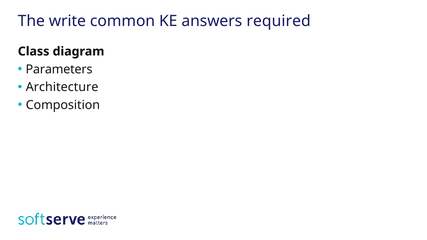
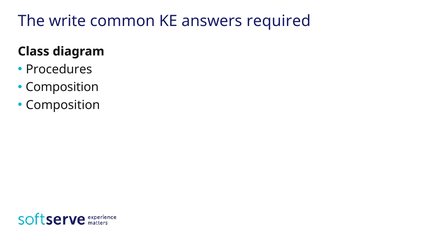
Parameters: Parameters -> Procedures
Architecture at (62, 87): Architecture -> Composition
